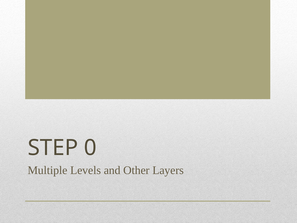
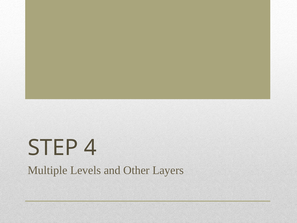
0: 0 -> 4
